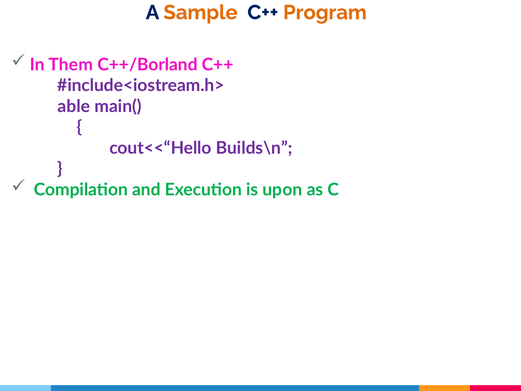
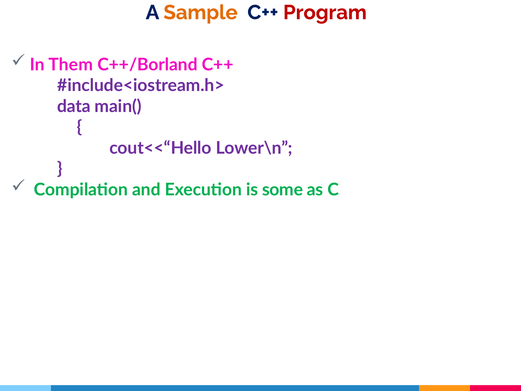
Program colour: orange -> red
able: able -> data
Builds\n: Builds\n -> Lower\n
upon: upon -> some
